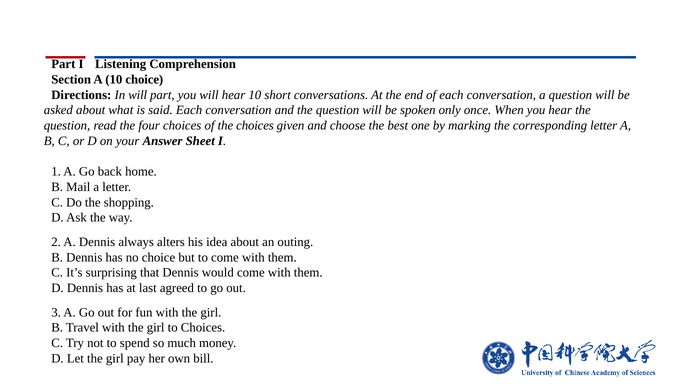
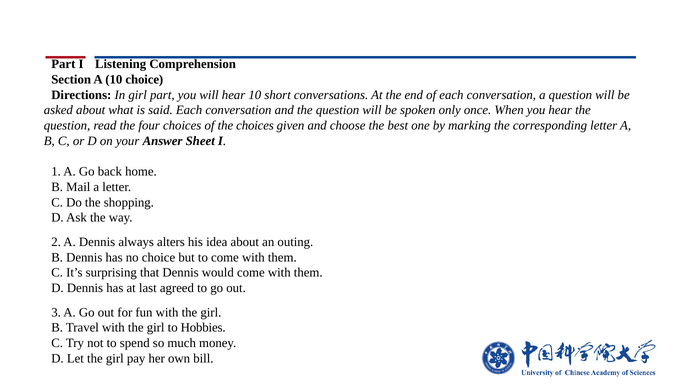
In will: will -> girl
to Choices: Choices -> Hobbies
